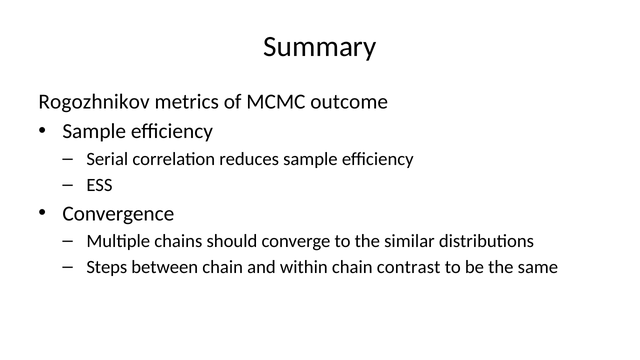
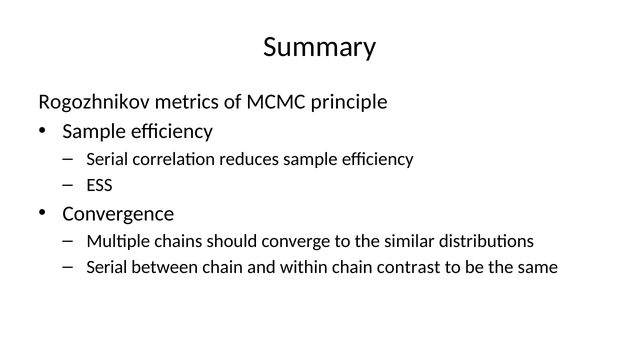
outcome: outcome -> principle
Steps at (107, 267): Steps -> Serial
